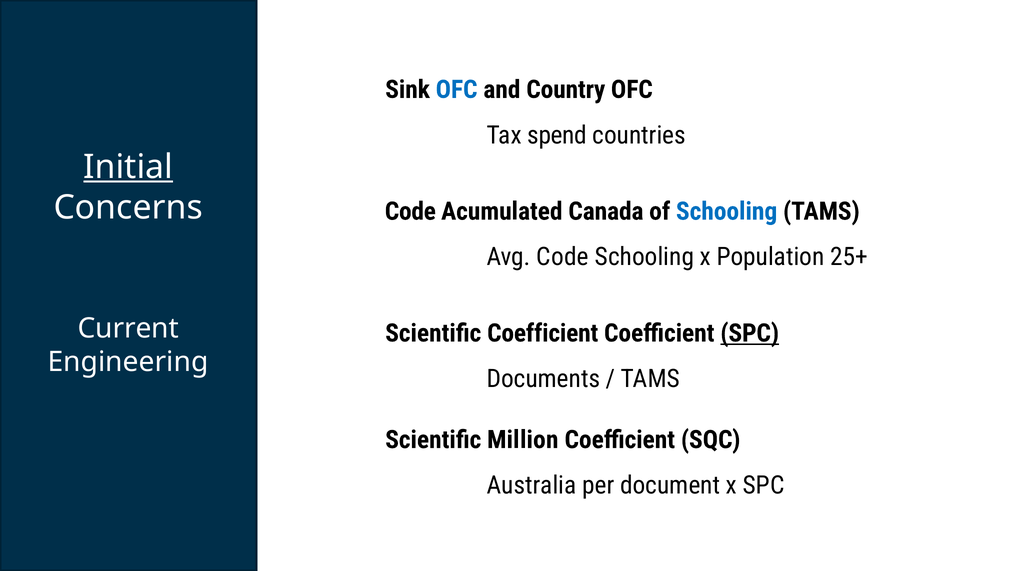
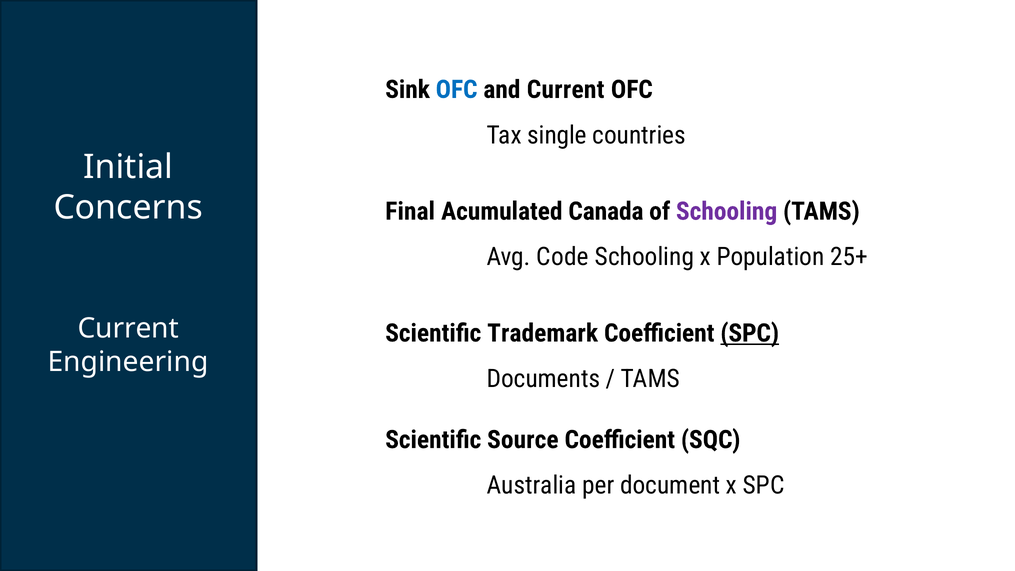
and Country: Country -> Current
spend: spend -> single
Initial underline: present -> none
Code at (410, 211): Code -> Final
Schooling at (727, 211) colour: blue -> purple
Scientific Coefficient: Coefficient -> Trademark
Million: Million -> Source
